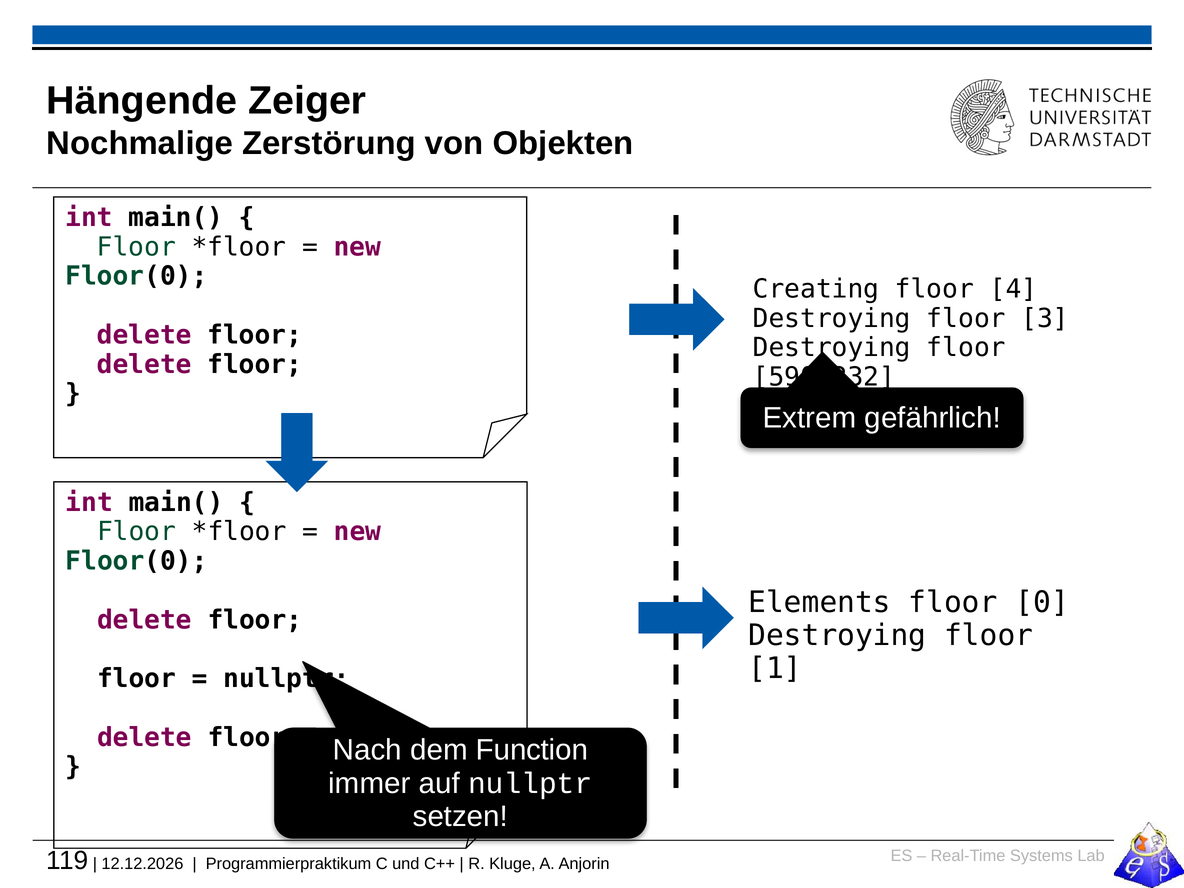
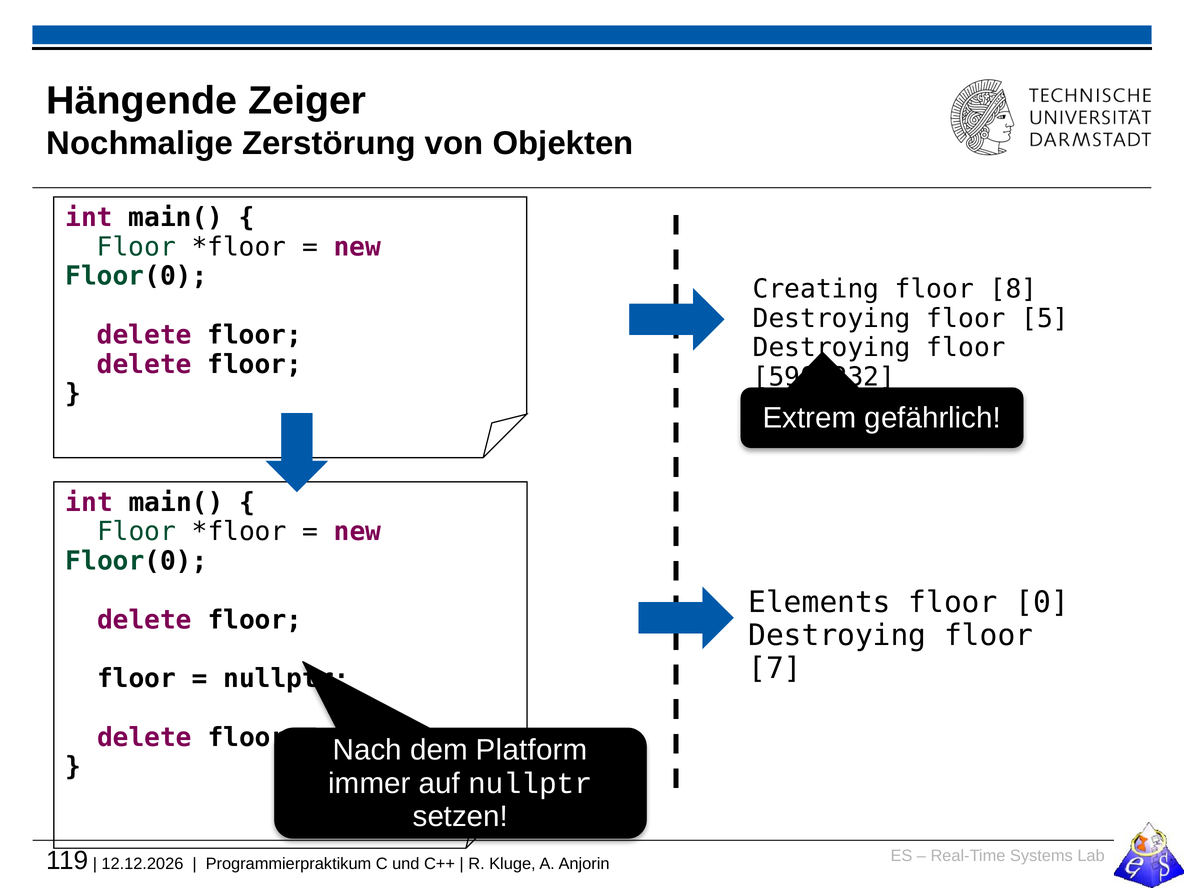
4: 4 -> 8
3: 3 -> 5
1: 1 -> 7
Function: Function -> Platform
